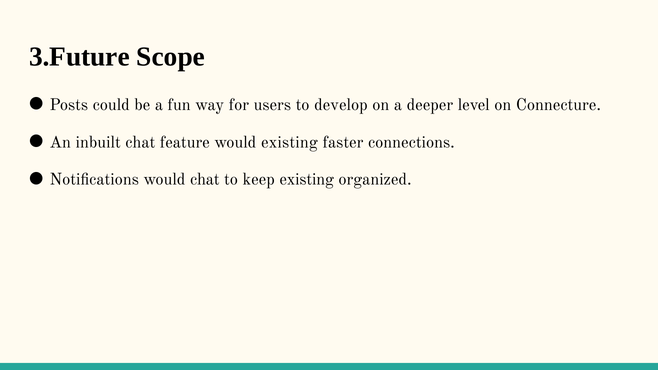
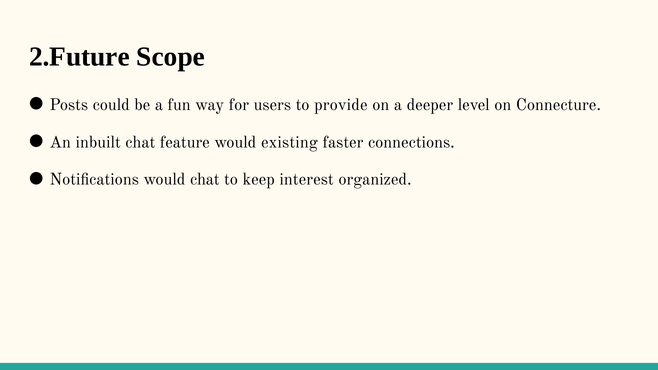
3.Future: 3.Future -> 2.Future
develop: develop -> provide
keep existing: existing -> interest
